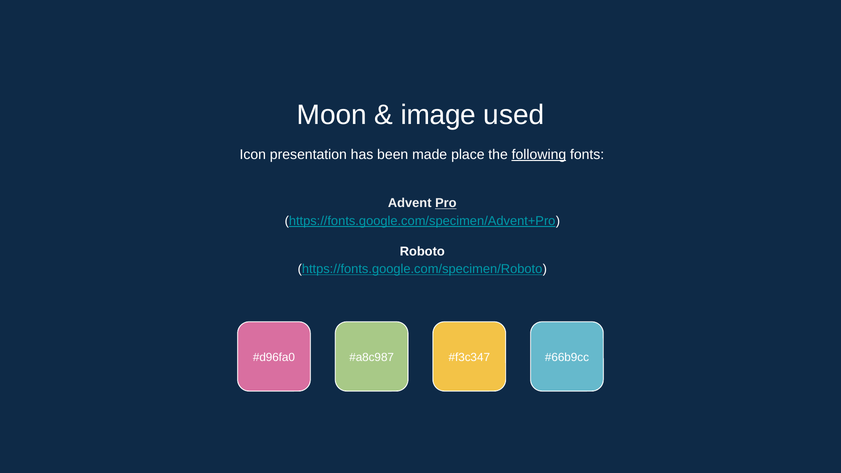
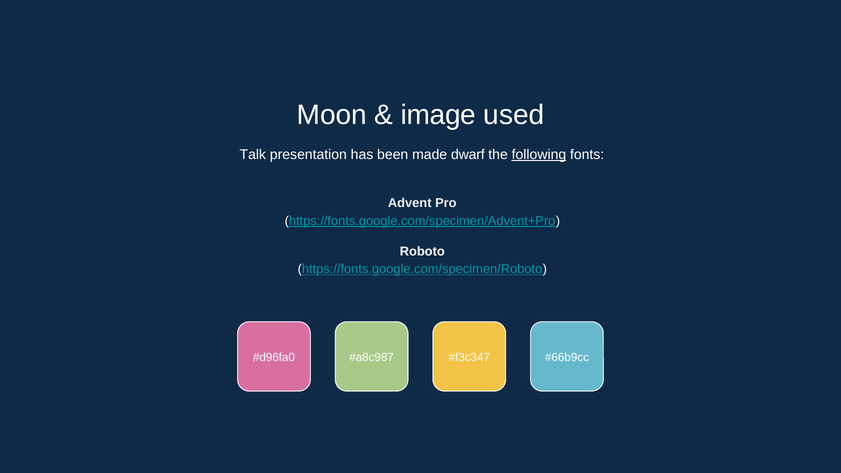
Icon: Icon -> Talk
place: place -> dwarf
Pro underline: present -> none
